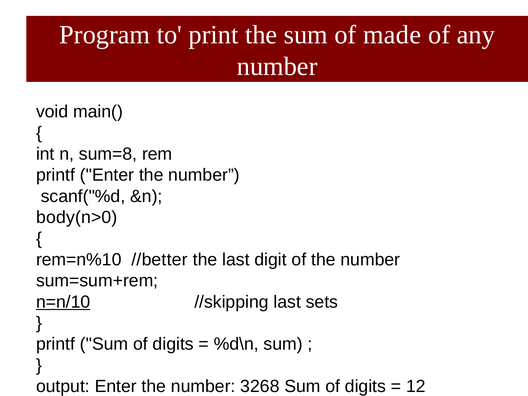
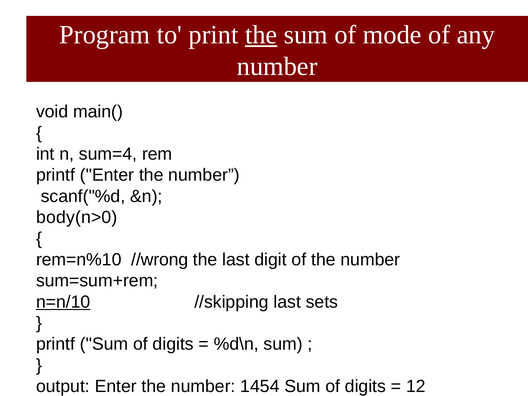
the at (261, 35) underline: none -> present
made: made -> mode
sum=8: sum=8 -> sum=4
//better: //better -> //wrong
3268: 3268 -> 1454
